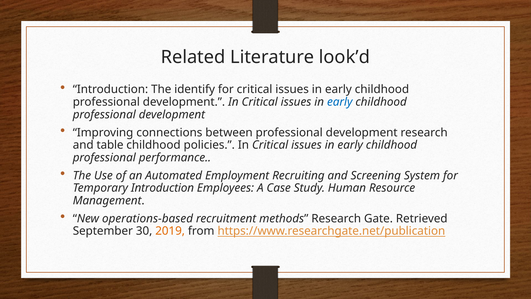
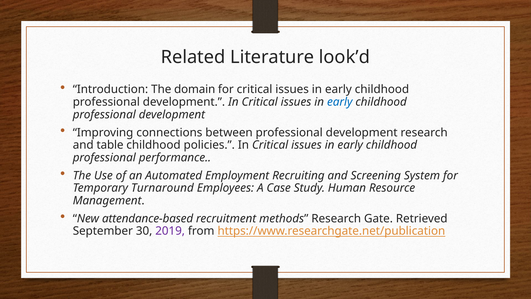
identify: identify -> domain
Temporary Introduction: Introduction -> Turnaround
operations-based: operations-based -> attendance-based
2019 colour: orange -> purple
